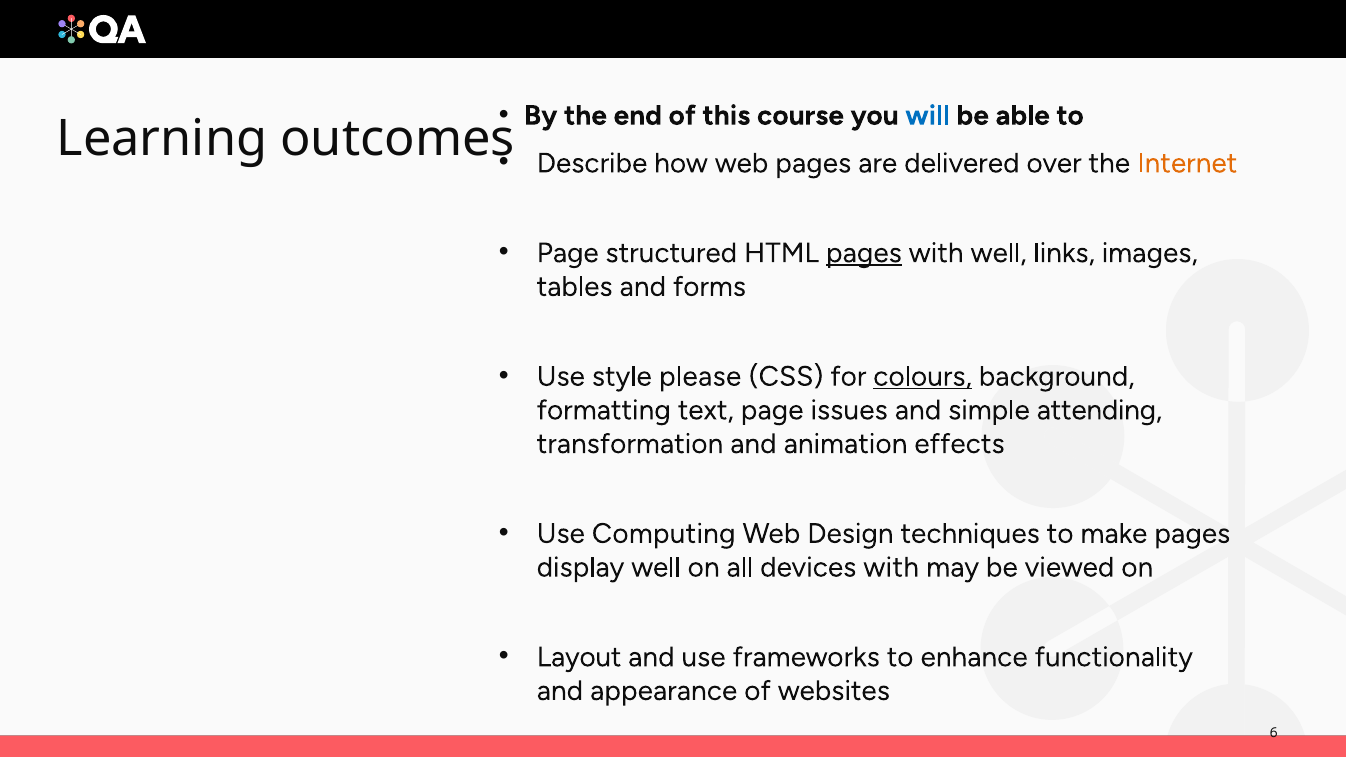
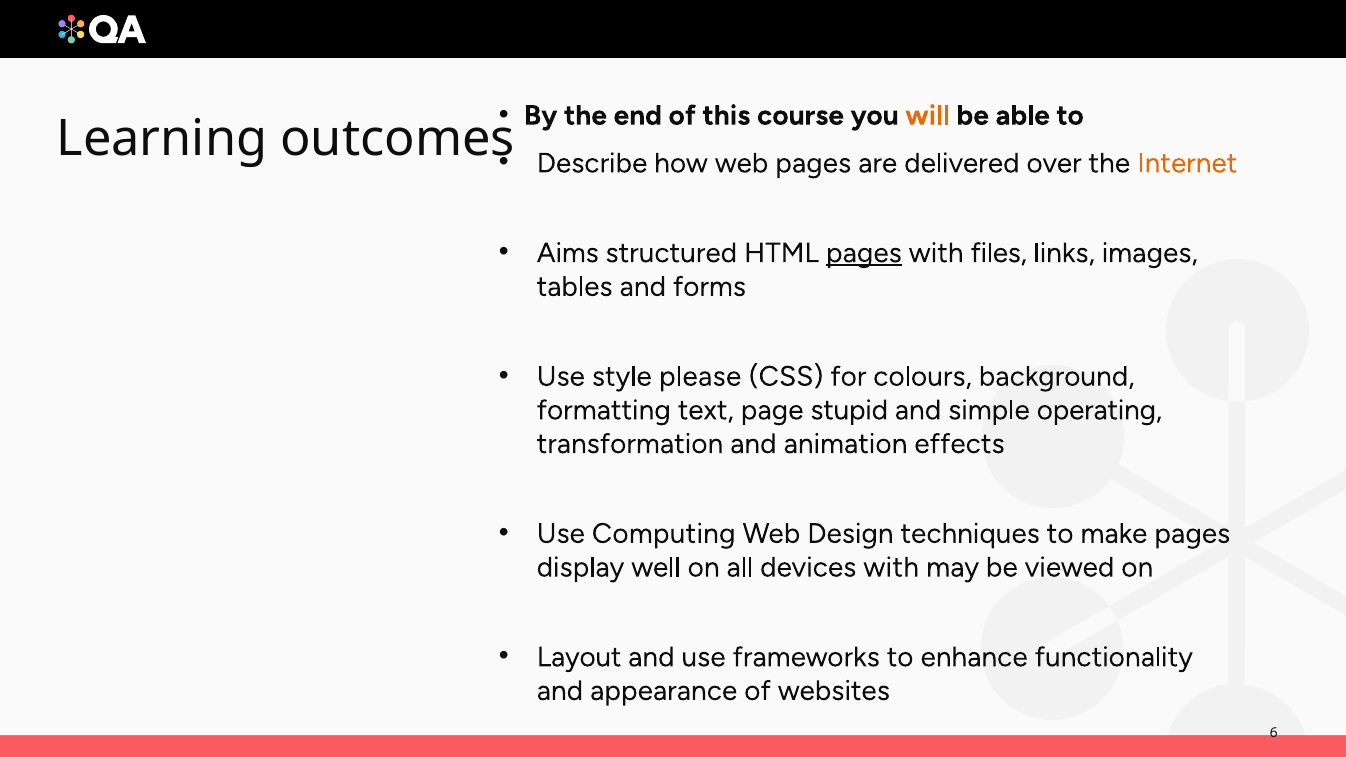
will colour: blue -> orange
Page at (568, 253): Page -> Aims
with well: well -> files
colours underline: present -> none
issues: issues -> stupid
attending: attending -> operating
